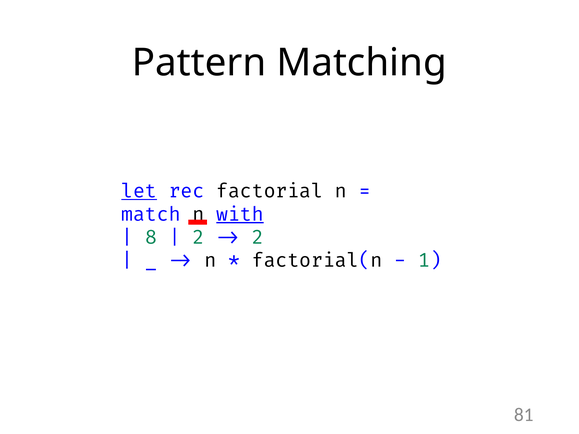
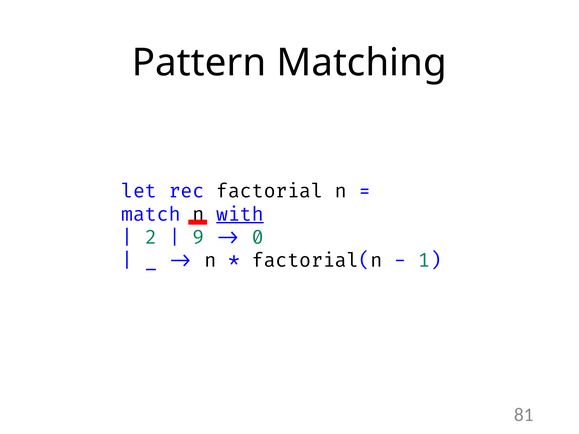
let underline: present -> none
8: 8 -> 2
2 at (198, 238): 2 -> 9
2 at (258, 238): 2 -> 0
